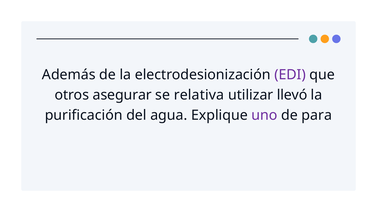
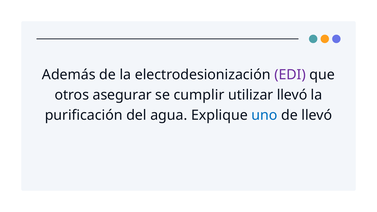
relativa: relativa -> cumplir
uno colour: purple -> blue
de para: para -> llevó
